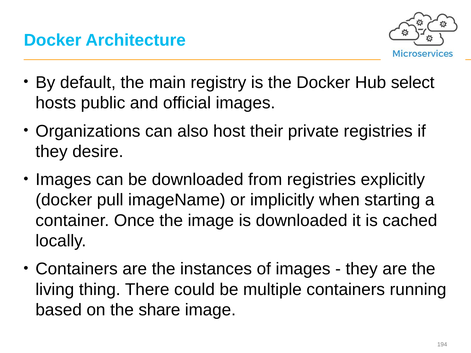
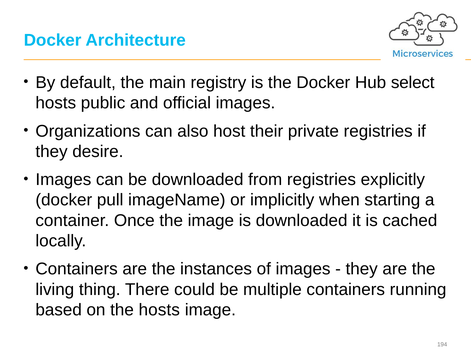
the share: share -> hosts
